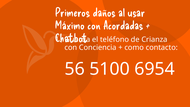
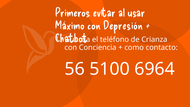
daños: daños -> evitar
Acordadas: Acordadas -> Depresión
6954: 6954 -> 6964
